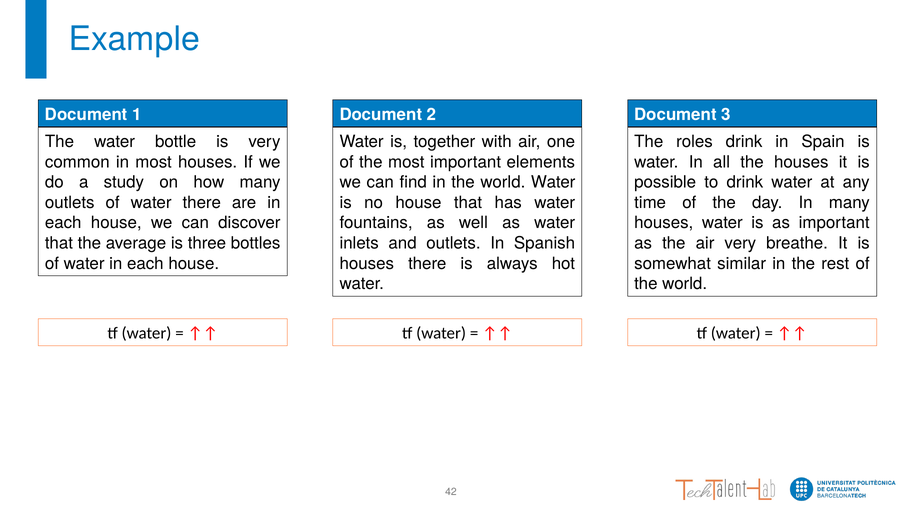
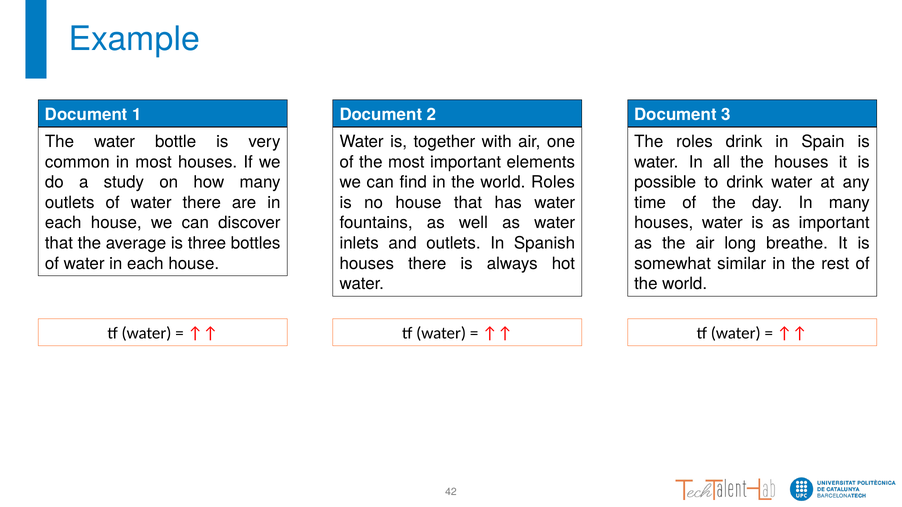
world Water: Water -> Roles
air very: very -> long
